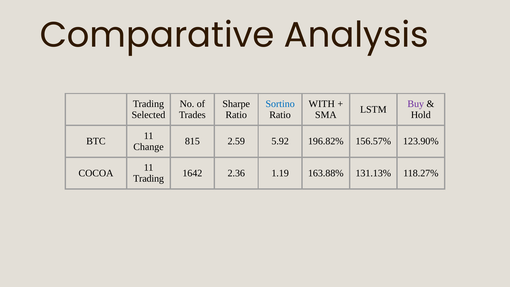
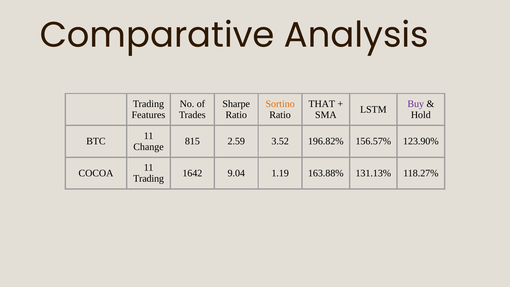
Sortino colour: blue -> orange
WITH: WITH -> THAT
Selected: Selected -> Features
5.92: 5.92 -> 3.52
2.36: 2.36 -> 9.04
